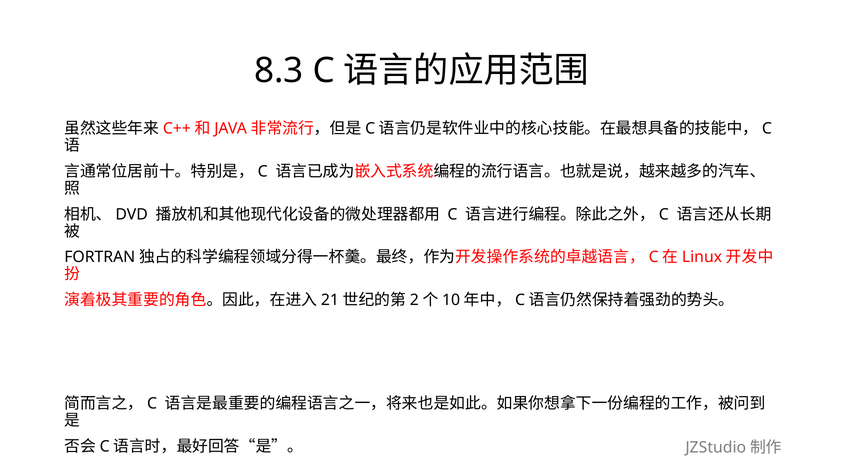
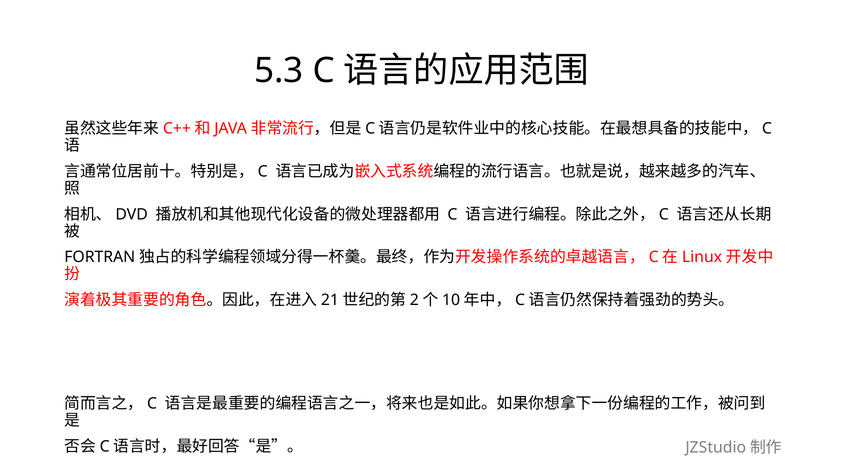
8.3: 8.3 -> 5.3
